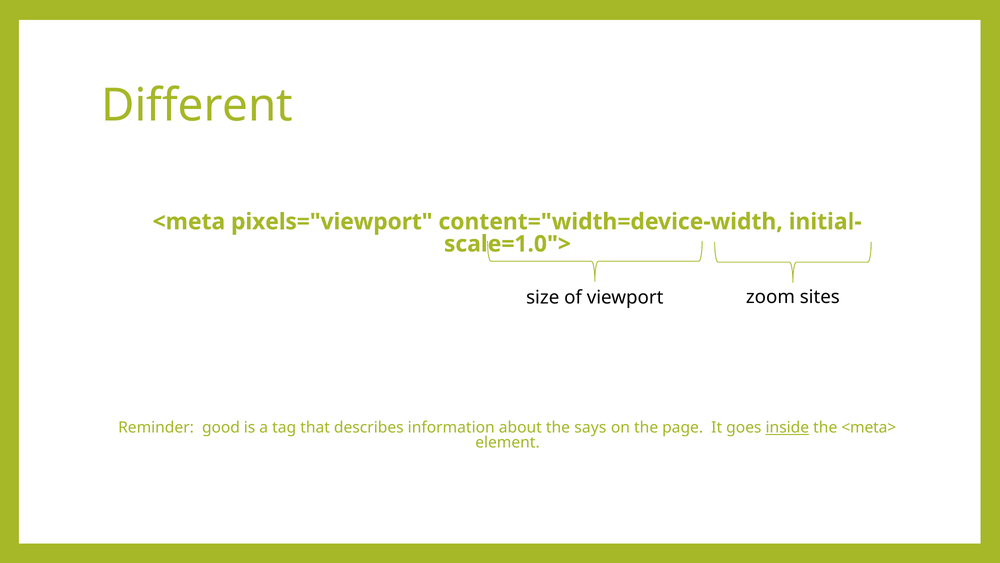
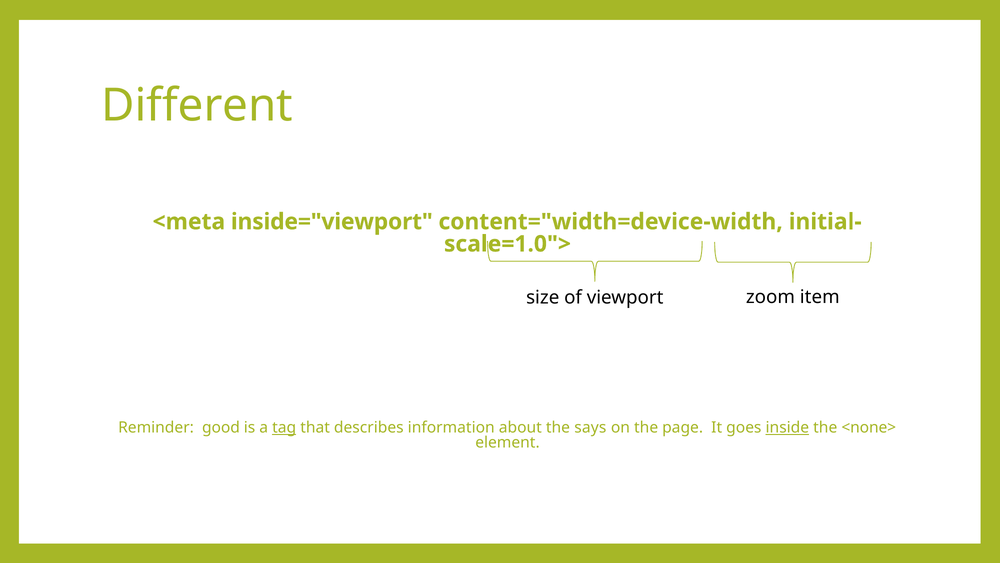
pixels="viewport: pixels="viewport -> inside="viewport
sites: sites -> item
tag underline: none -> present
<meta>: <meta> -> <none>
